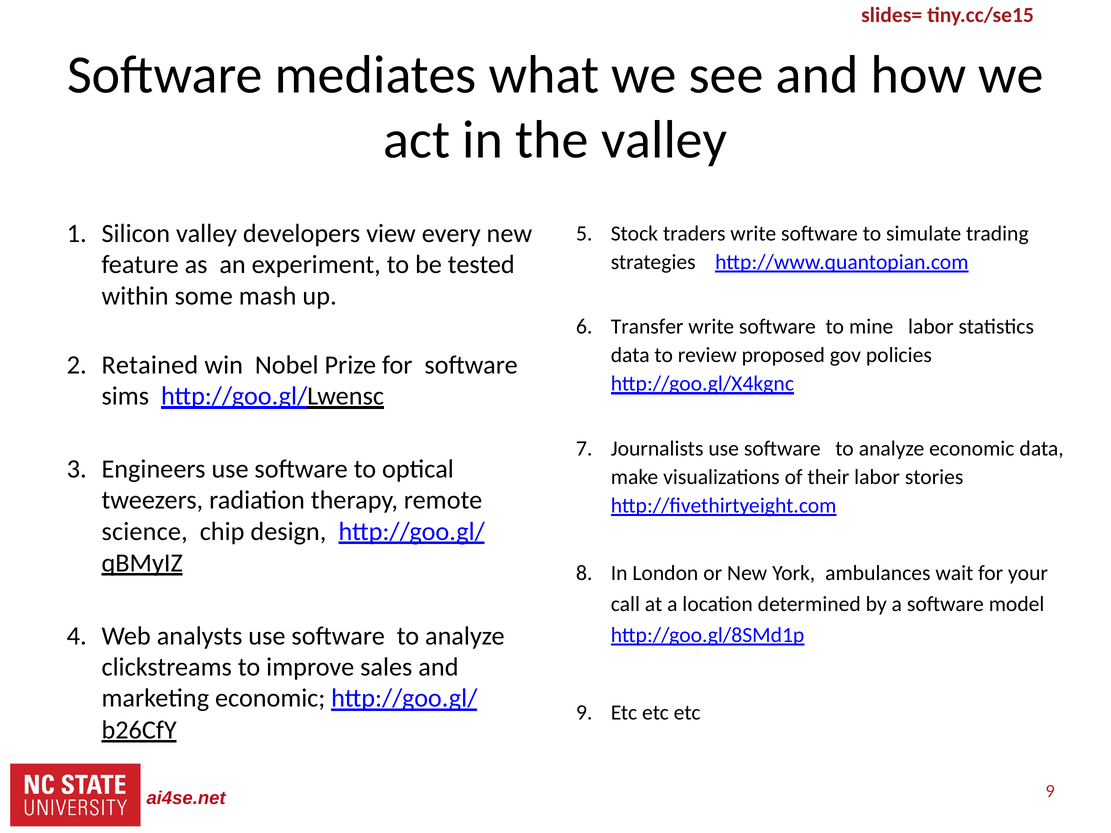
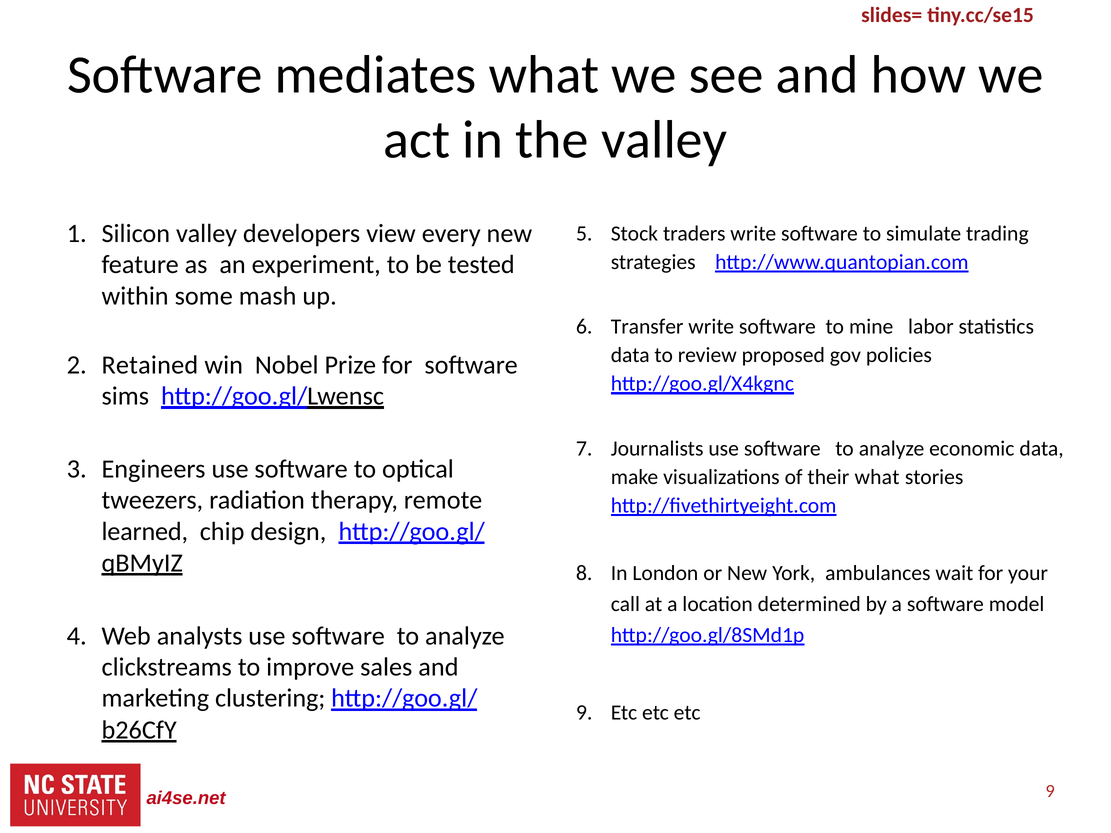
their labor: labor -> what
science: science -> learned
marketing economic: economic -> clustering
